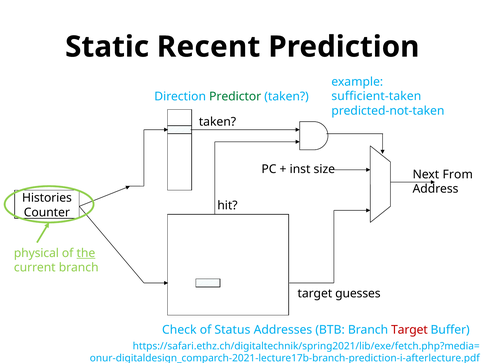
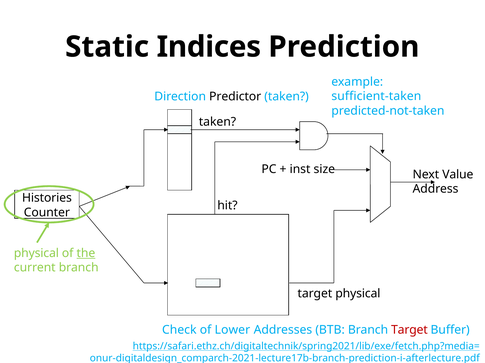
Recent: Recent -> Indices
Predictor colour: green -> black
From: From -> Value
target guesses: guesses -> physical
Status: Status -> Lower
https://safari.ethz.ch/digitaltechnik/spring2021/lib/exe/fetch.php?media= underline: none -> present
